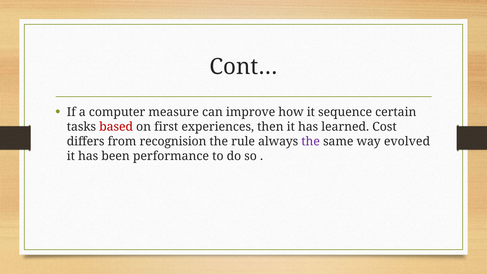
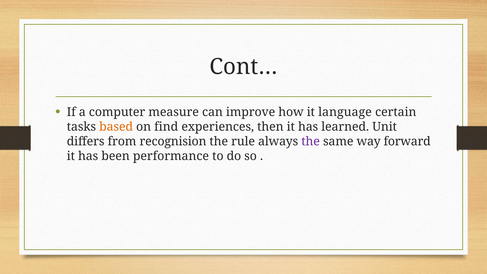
sequence: sequence -> language
based colour: red -> orange
first: first -> find
Cost: Cost -> Unit
evolved: evolved -> forward
